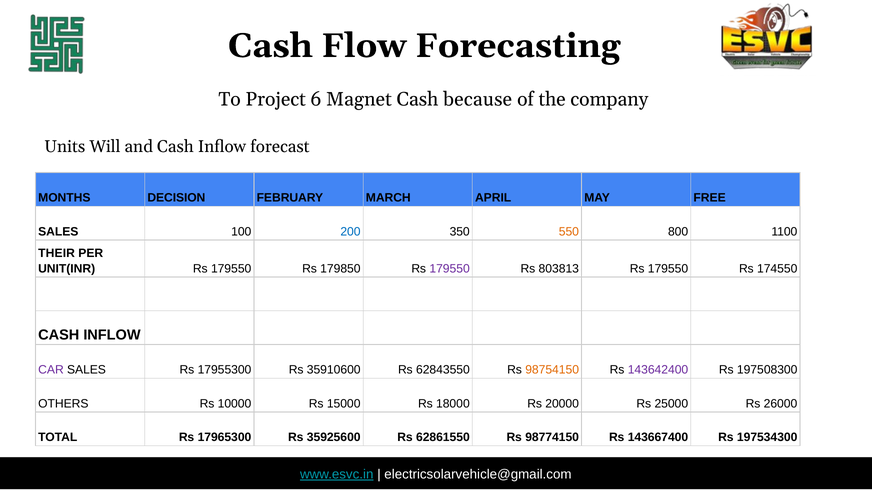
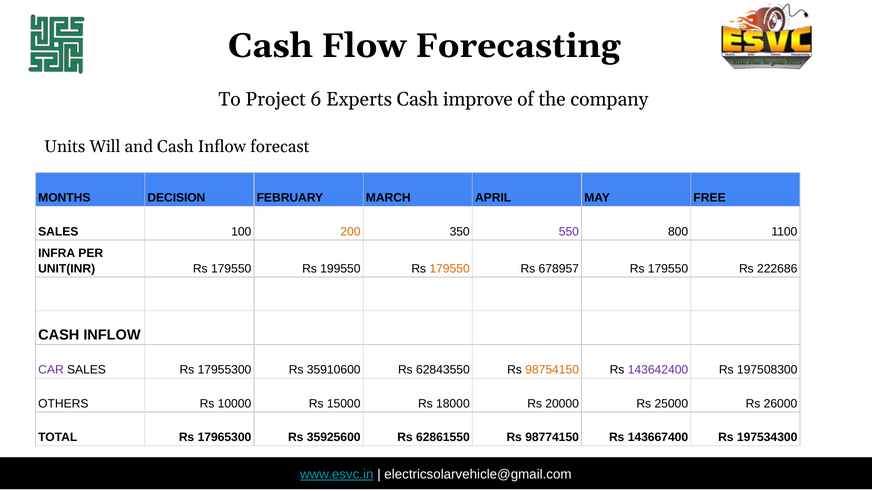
Magnet: Magnet -> Experts
because: because -> improve
200 colour: blue -> orange
550 colour: orange -> purple
THEIR: THEIR -> INFRA
179850: 179850 -> 199550
179550 at (450, 268) colour: purple -> orange
803813: 803813 -> 678957
174550: 174550 -> 222686
